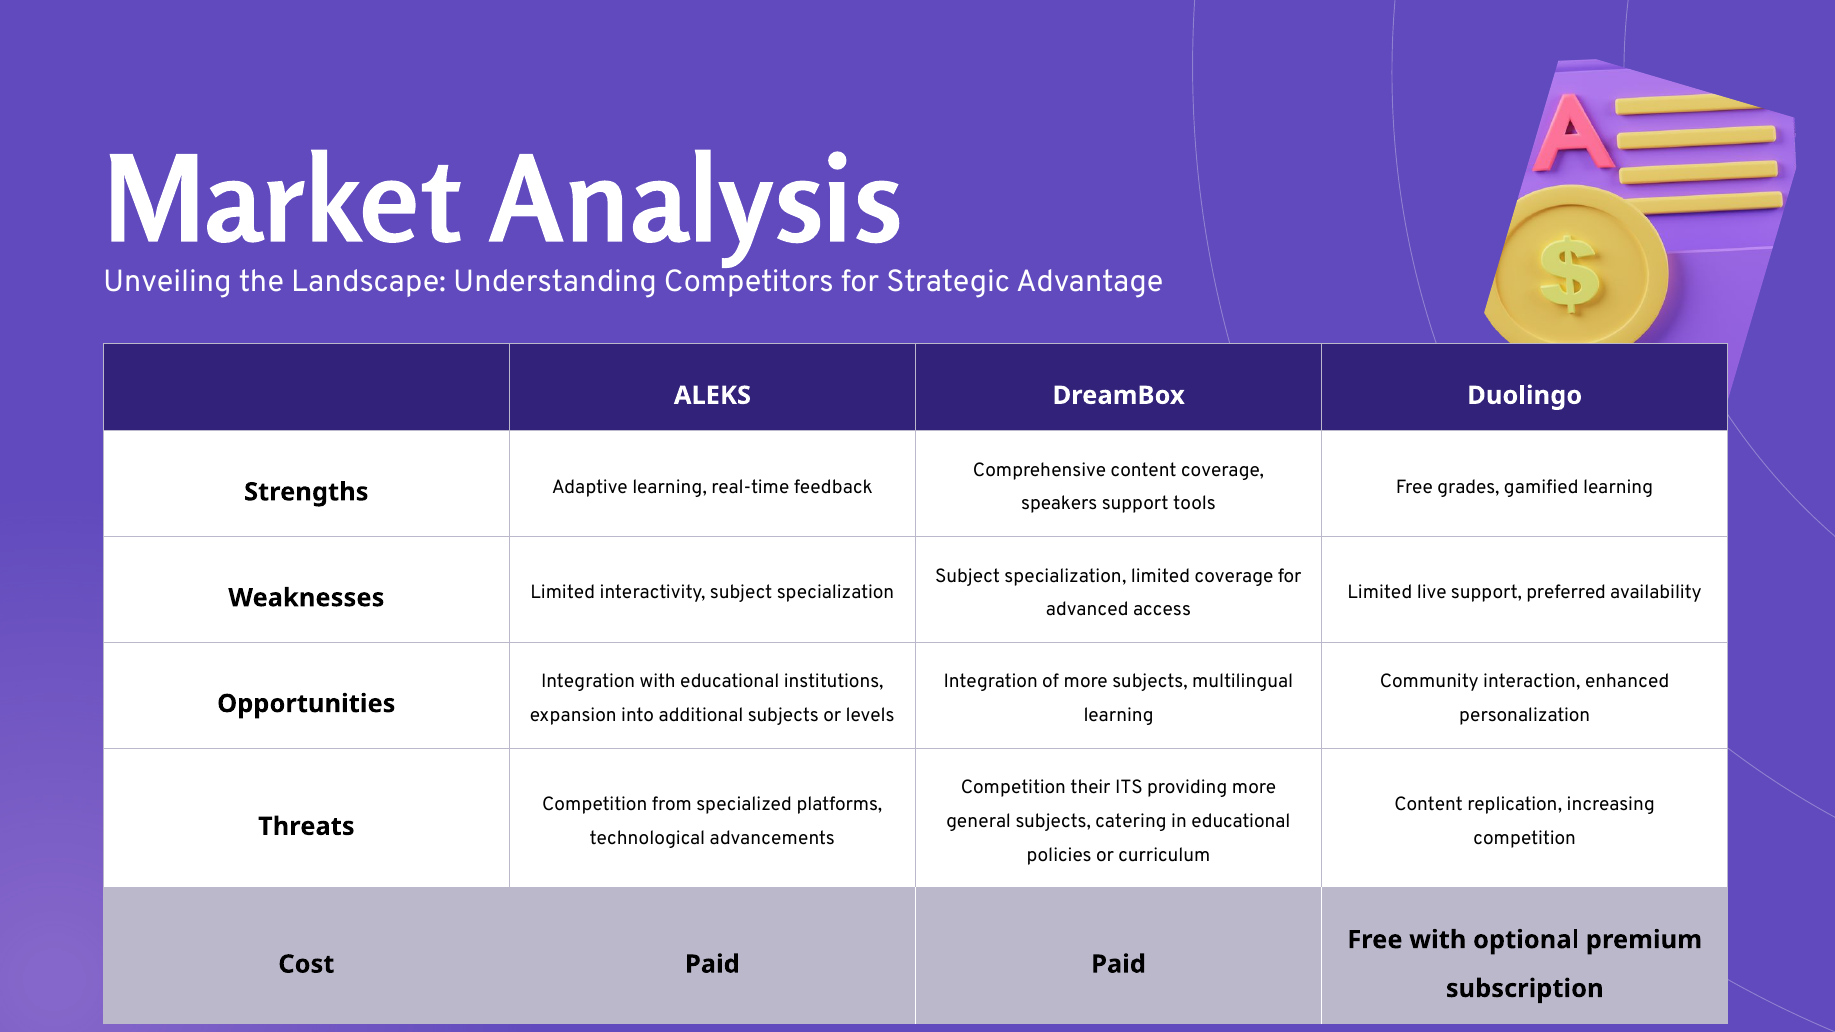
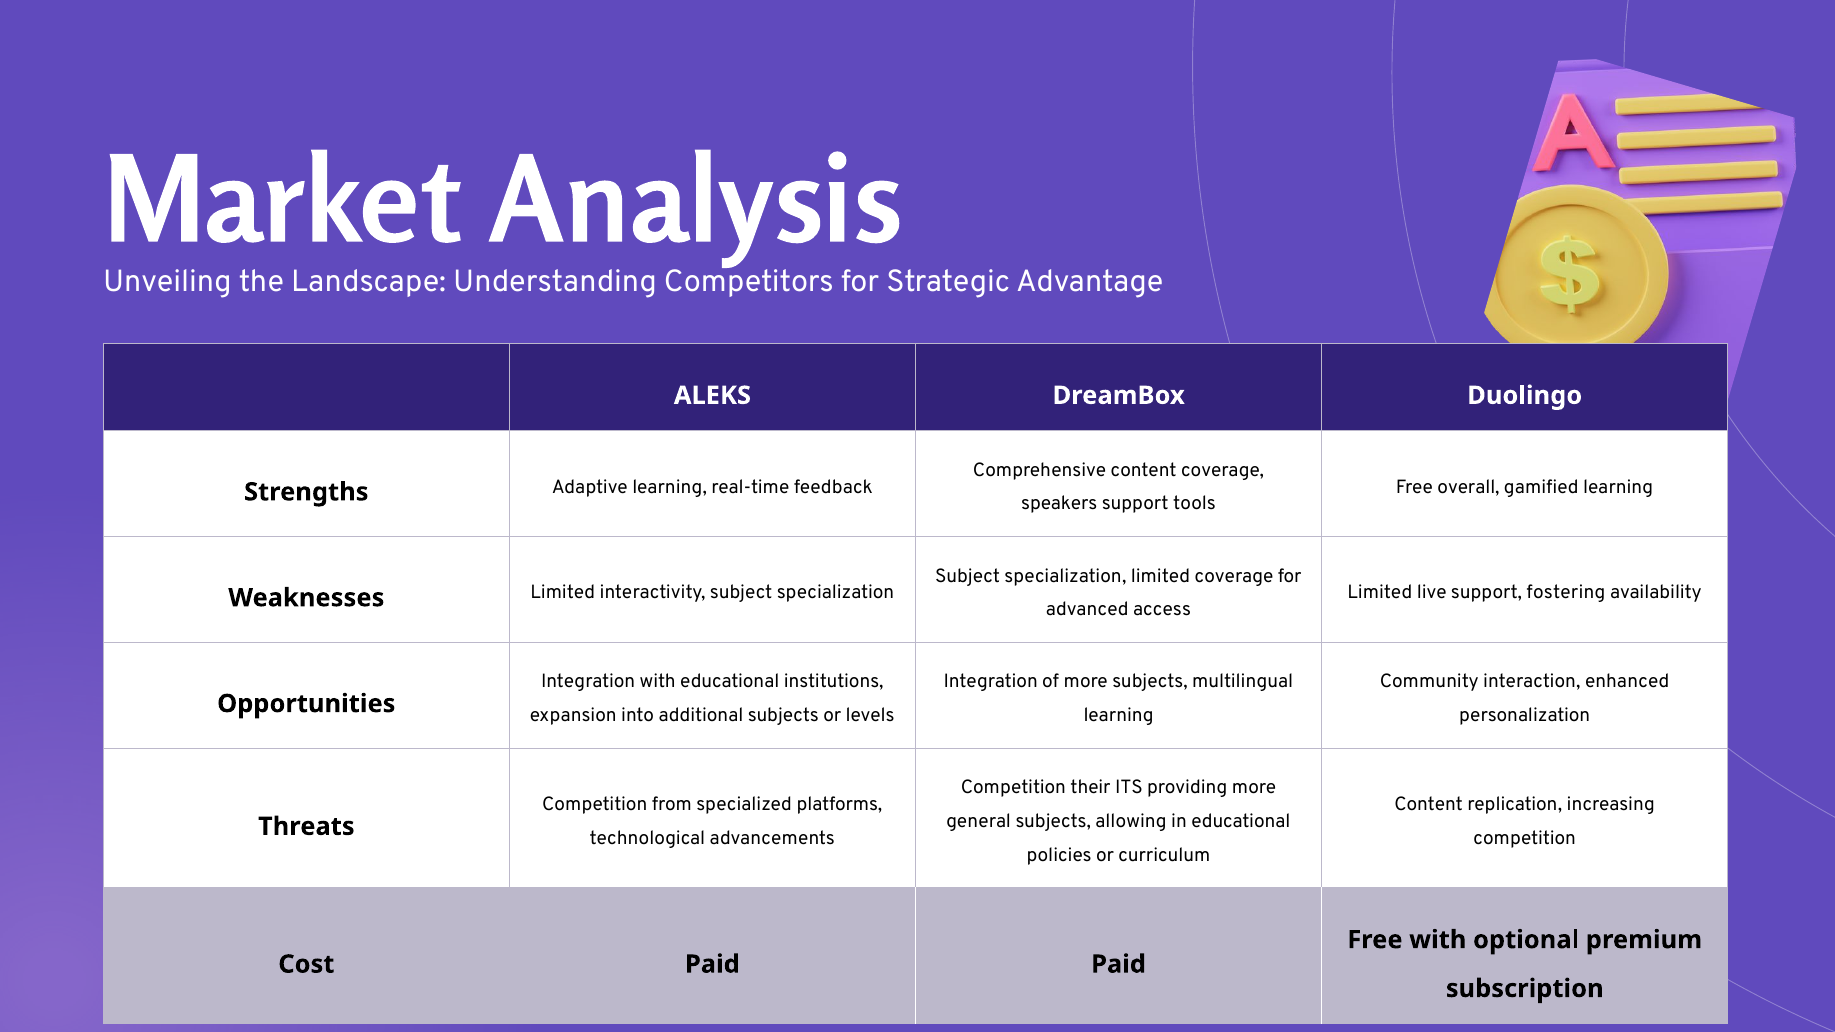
grades: grades -> overall
preferred: preferred -> fostering
catering: catering -> allowing
